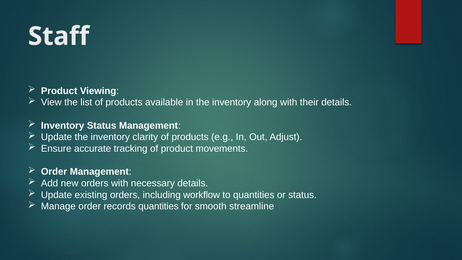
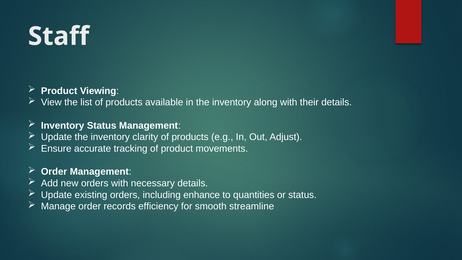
workflow: workflow -> enhance
records quantities: quantities -> efficiency
